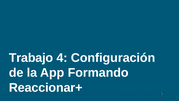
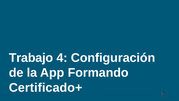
Reaccionar+: Reaccionar+ -> Certificado+
